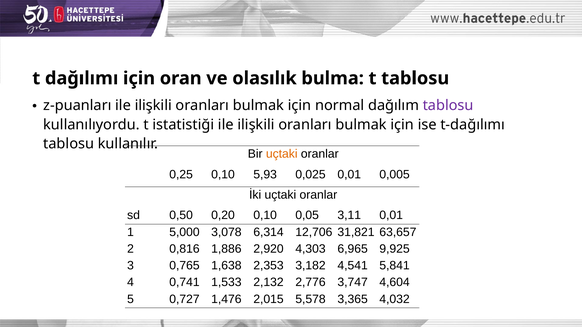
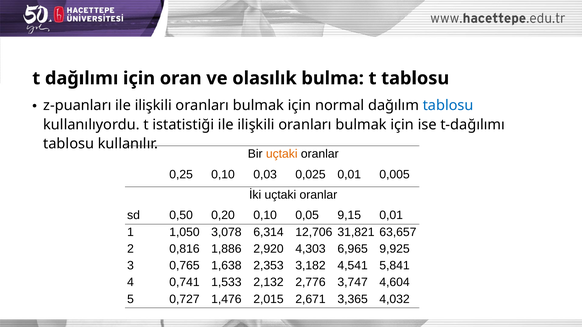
tablosu at (448, 106) colour: purple -> blue
5,93: 5,93 -> 0,03
3,11: 3,11 -> 9,15
5,000: 5,000 -> 1,050
5,578: 5,578 -> 2,671
